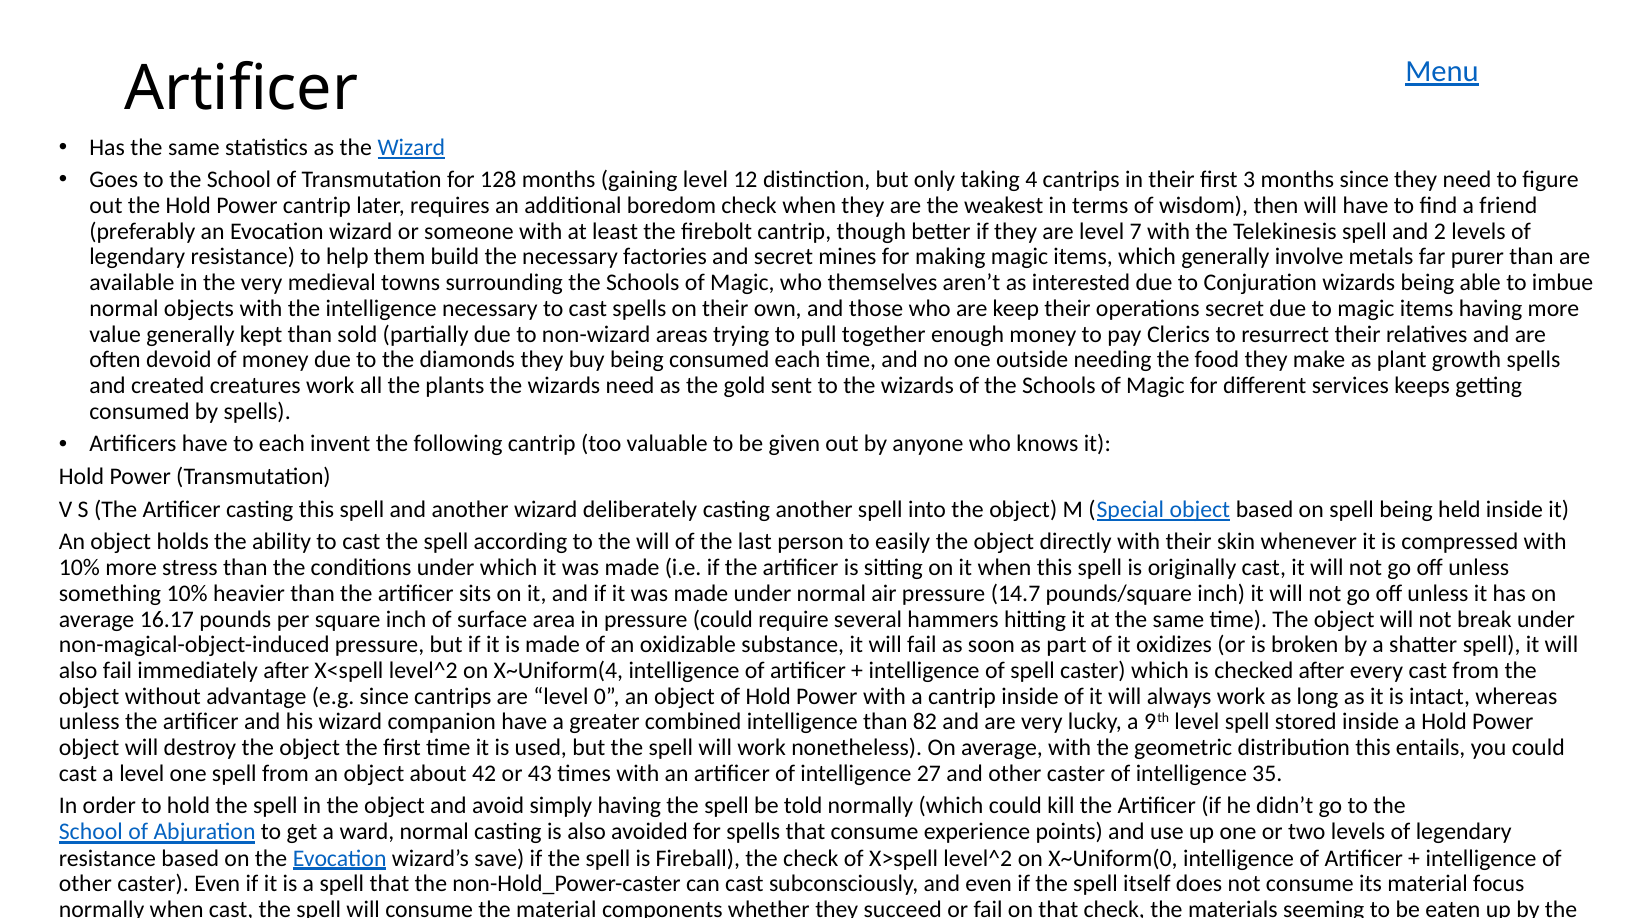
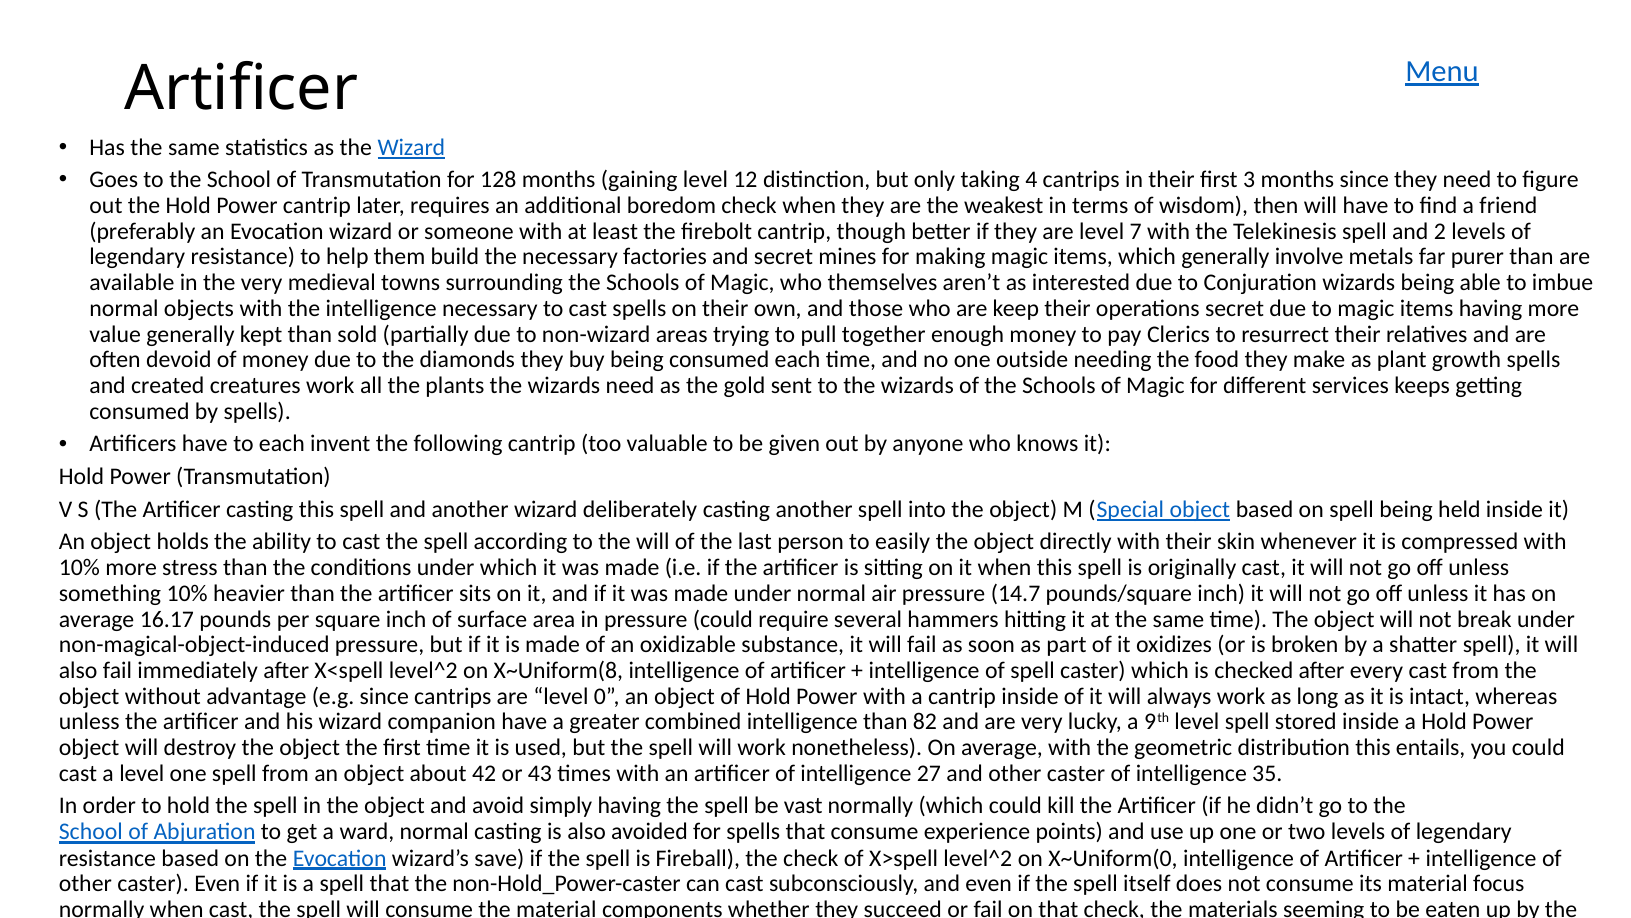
X~Uniform(4: X~Uniform(4 -> X~Uniform(8
told: told -> vast
